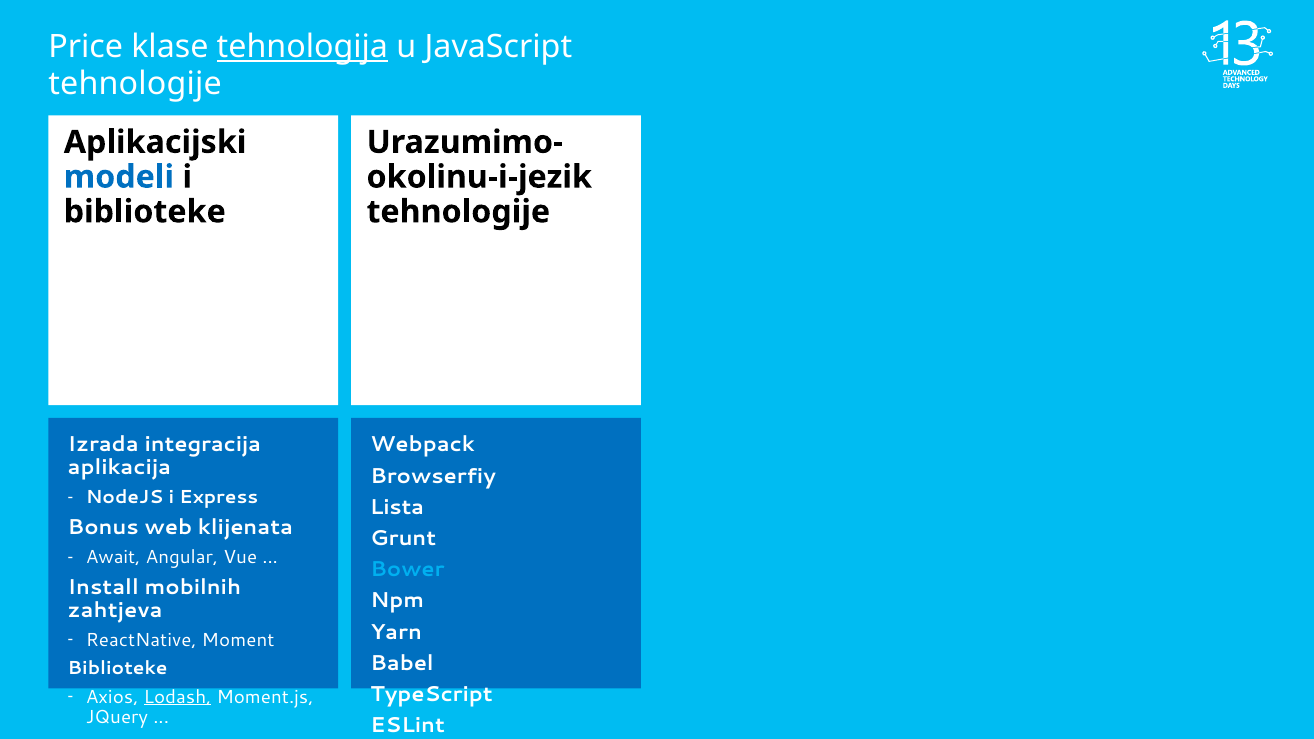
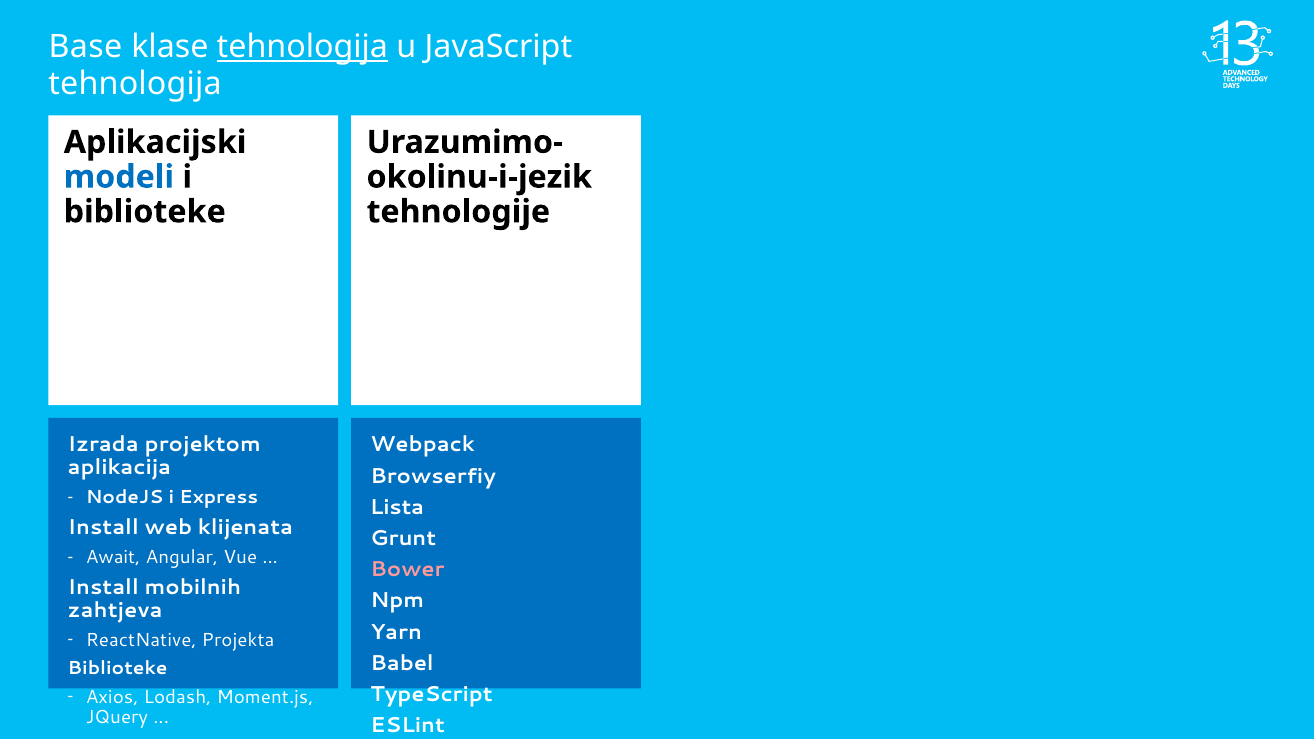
Price: Price -> Base
tehnologije at (135, 84): tehnologije -> tehnologija
integracija: integracija -> projektom
Bonus at (103, 527): Bonus -> Install
Bower colour: light blue -> pink
Moment: Moment -> Projekta
Lodash underline: present -> none
